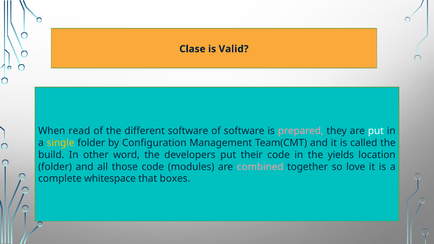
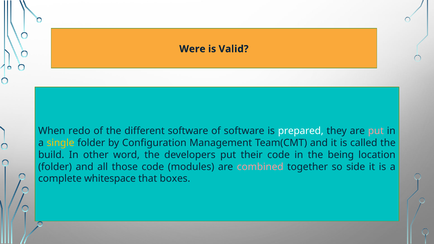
Clase: Clase -> Were
read: read -> redo
prepared colour: pink -> white
put at (376, 131) colour: white -> pink
yields: yields -> being
love: love -> side
